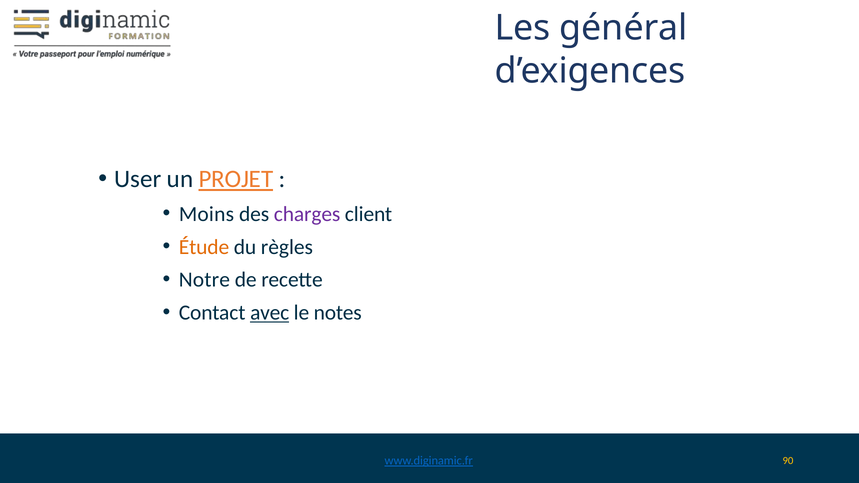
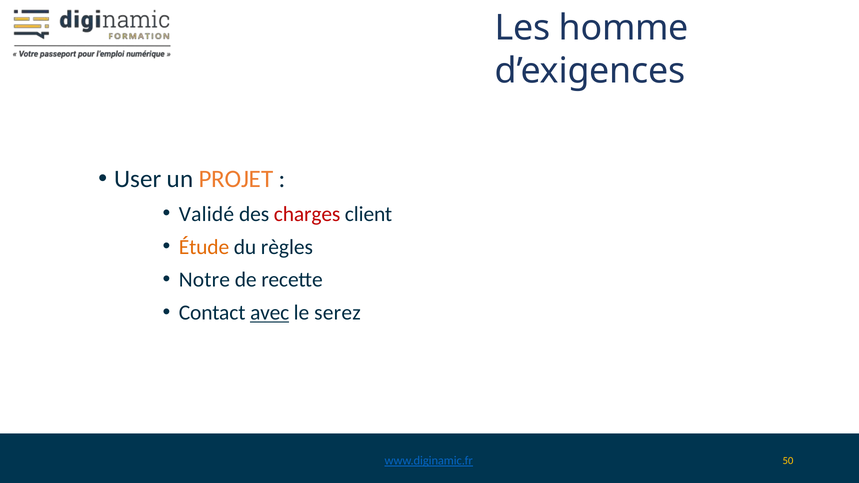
général: général -> homme
PROJET underline: present -> none
Moins: Moins -> Validé
charges colour: purple -> red
notes: notes -> serez
90: 90 -> 50
